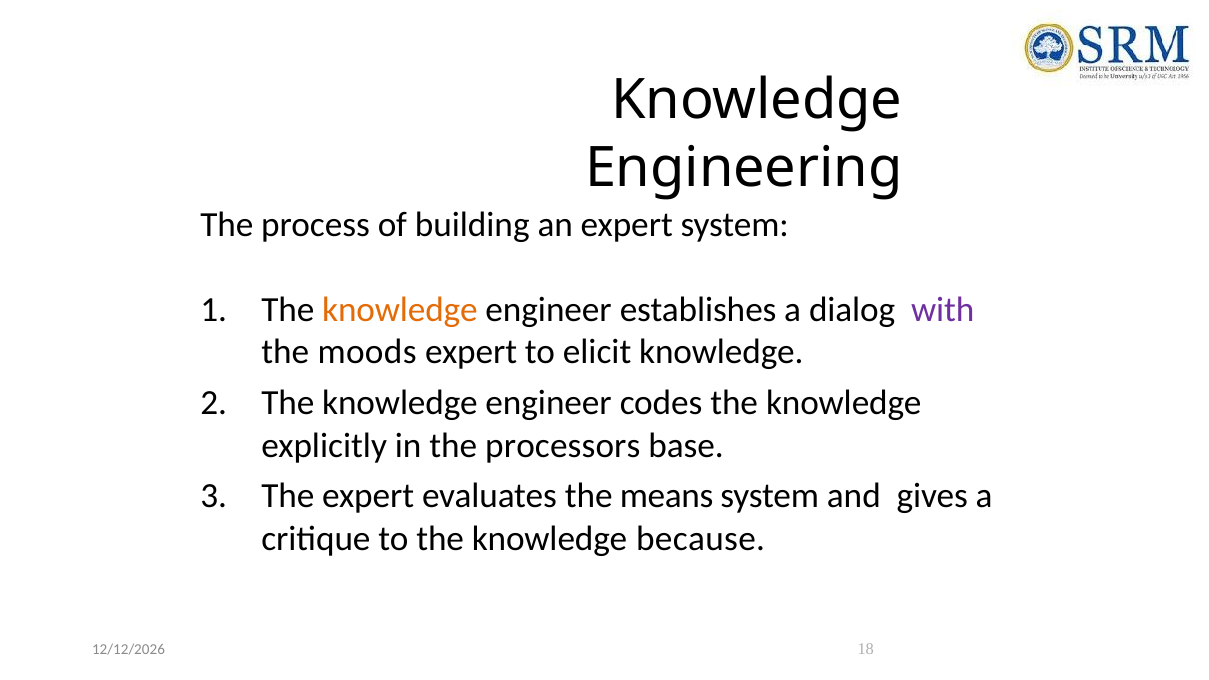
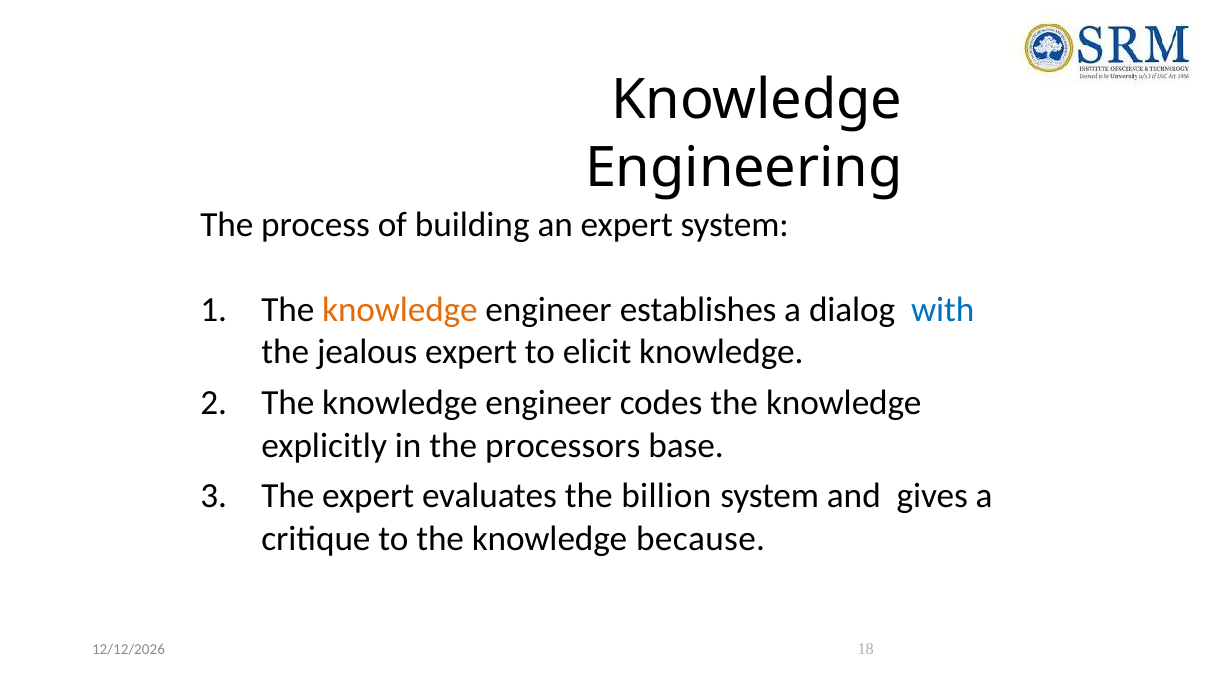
with colour: purple -> blue
moods: moods -> jealous
means: means -> billion
